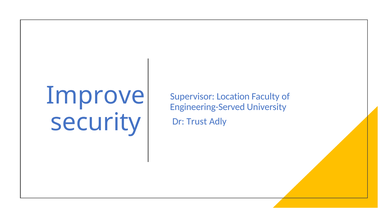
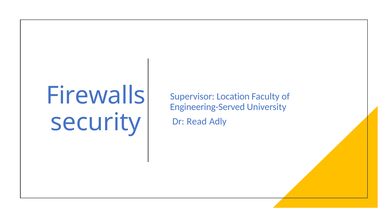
Improve: Improve -> Firewalls
Trust: Trust -> Read
